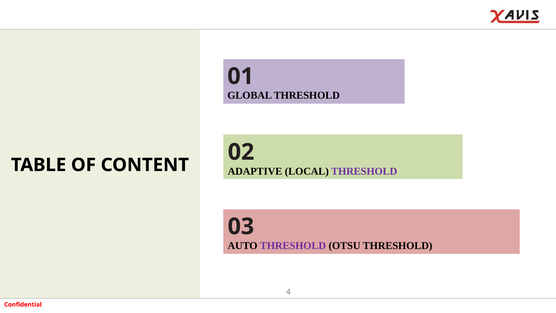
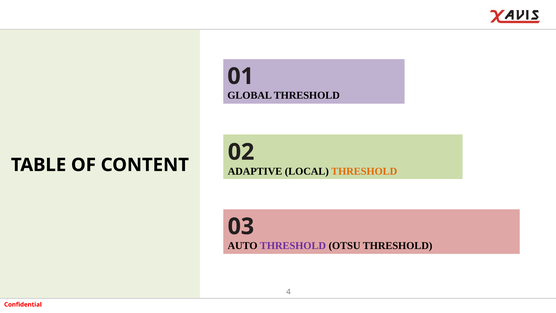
THRESHOLD at (364, 171) colour: purple -> orange
